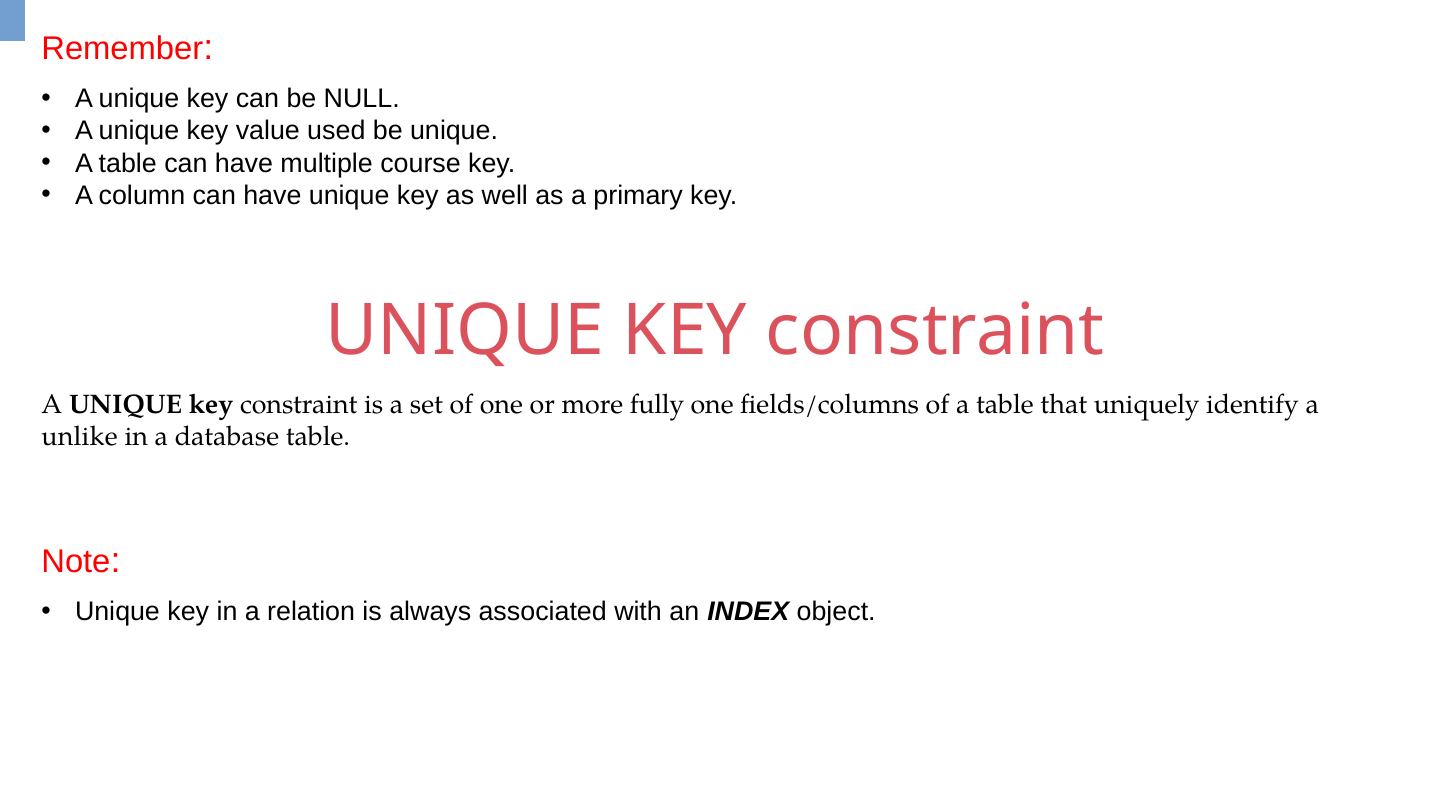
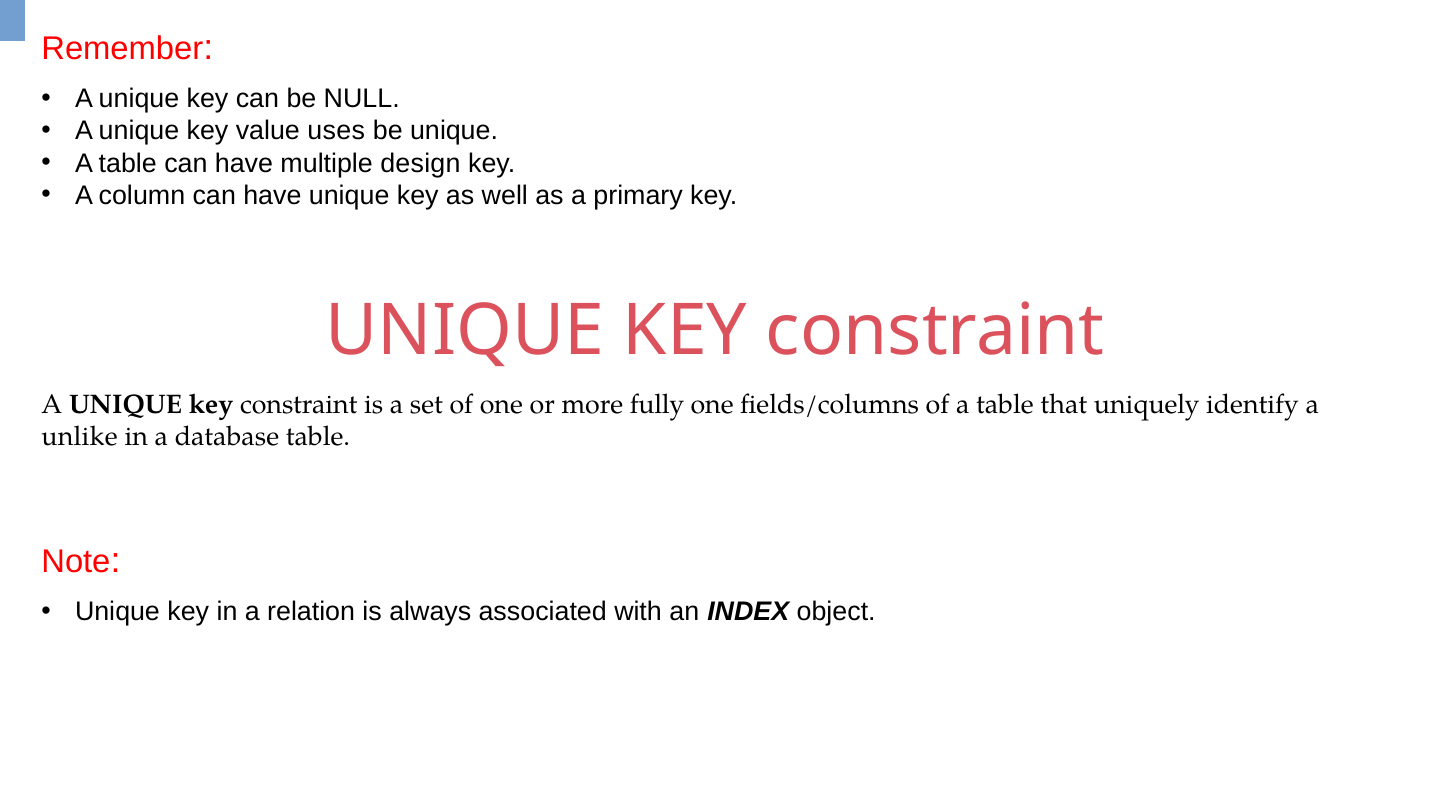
used: used -> uses
course: course -> design
